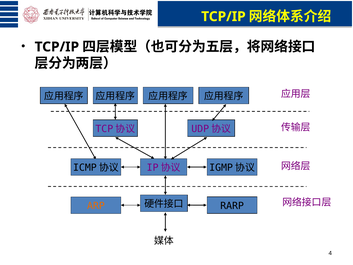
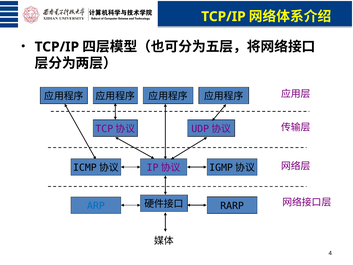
ARP colour: orange -> blue
